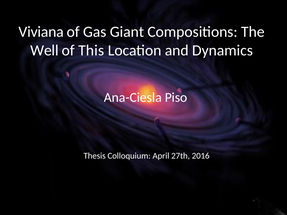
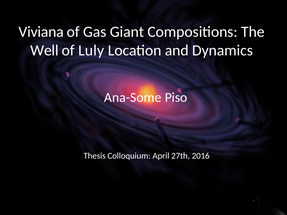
This: This -> Luly
Ana-Ciesla: Ana-Ciesla -> Ana-Some
